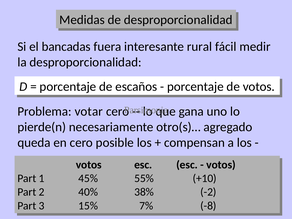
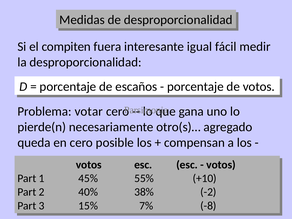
bancadas: bancadas -> compiten
rural: rural -> igual
